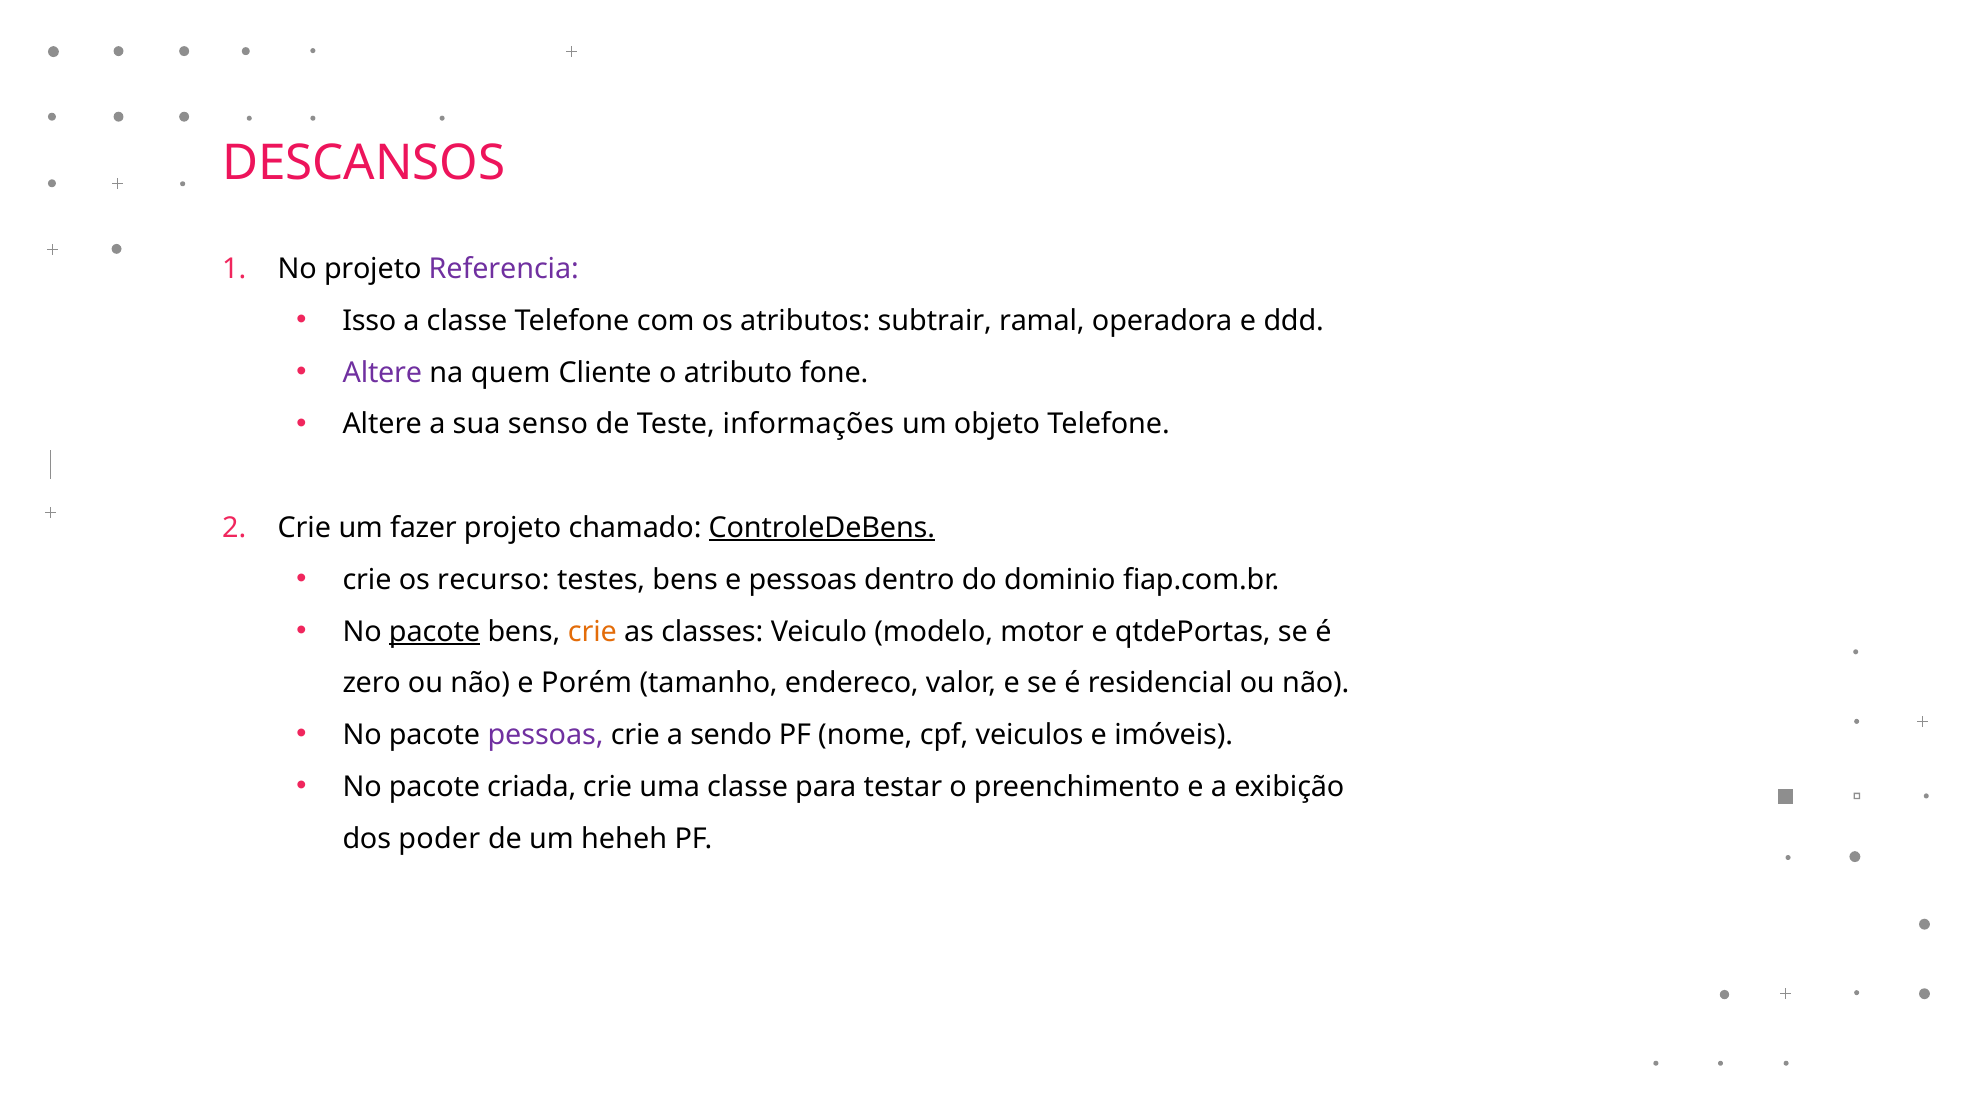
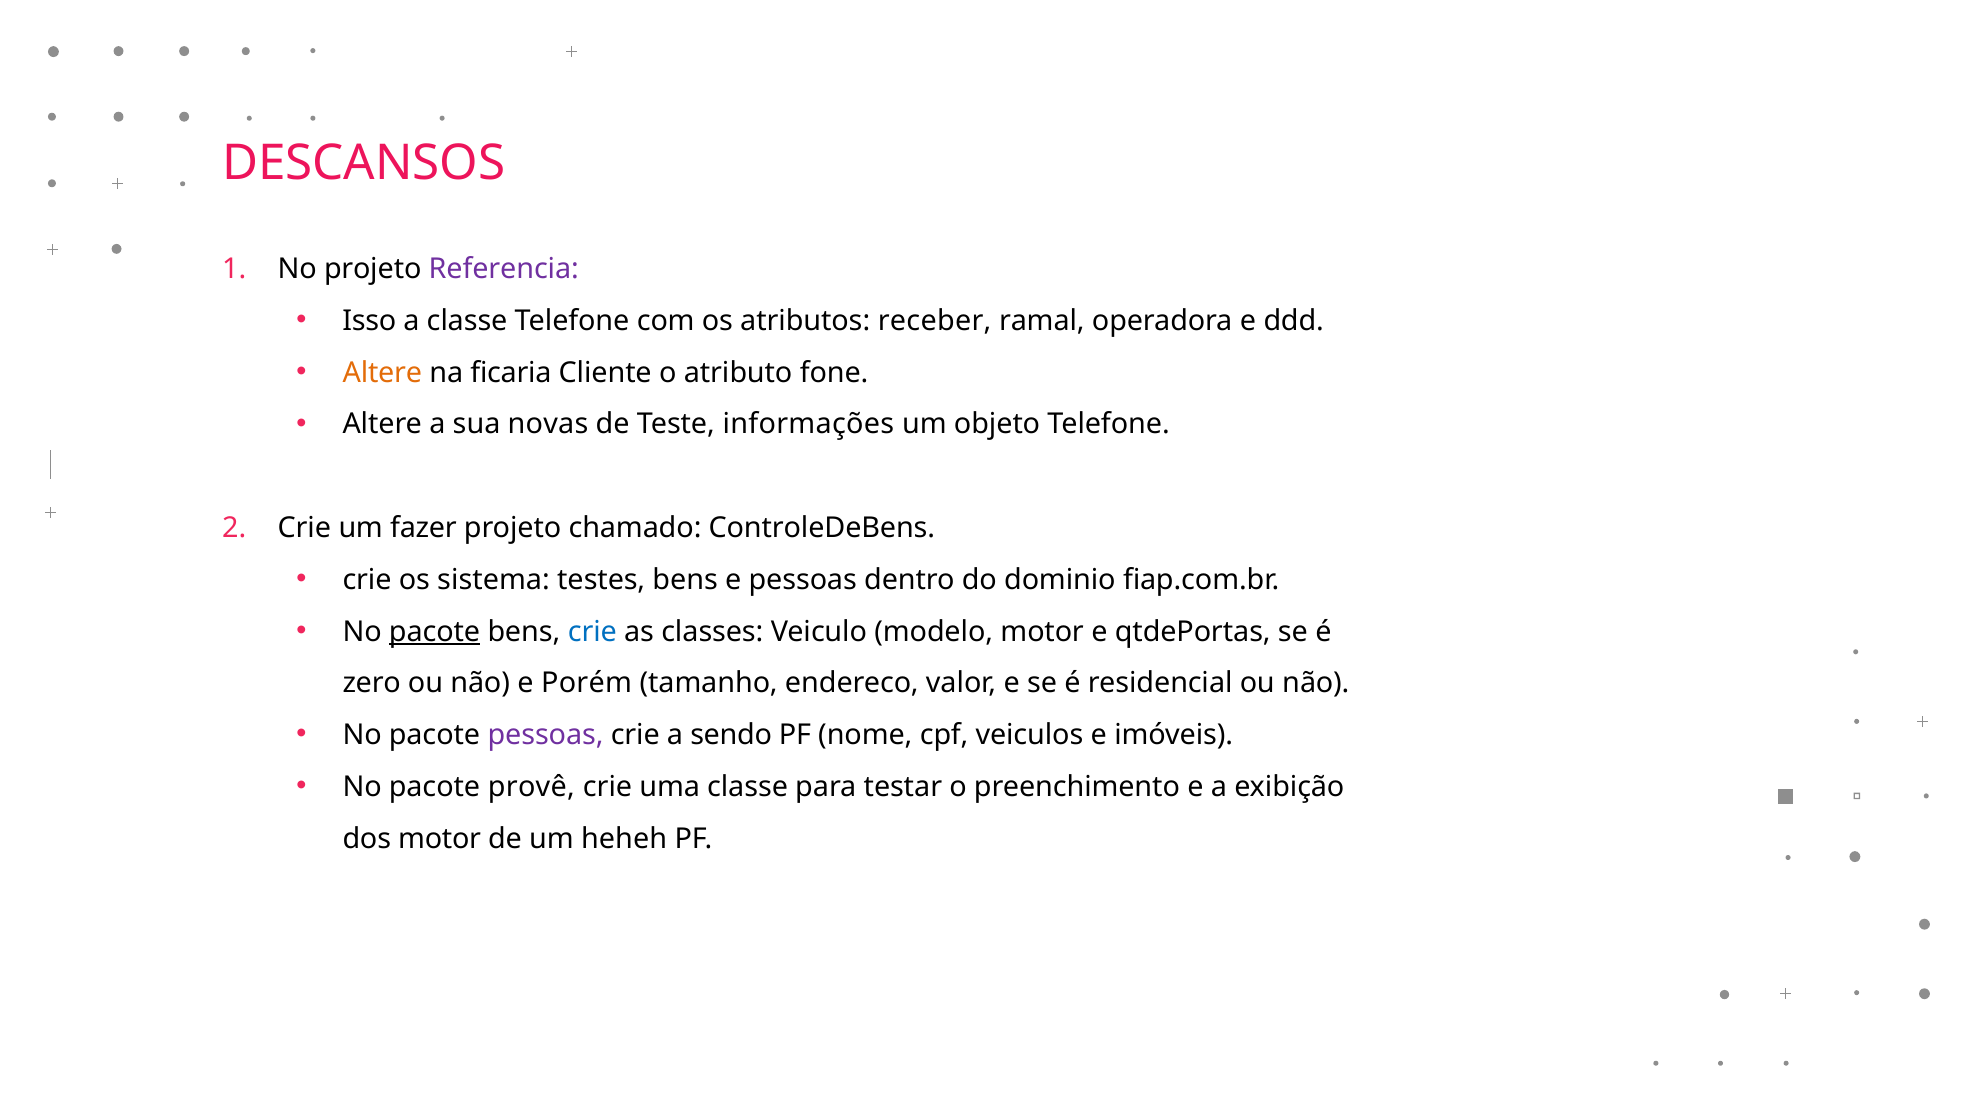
subtrair: subtrair -> receber
Altere at (382, 373) colour: purple -> orange
quem: quem -> ficaria
senso: senso -> novas
ControleDeBens underline: present -> none
recurso: recurso -> sistema
crie at (592, 632) colour: orange -> blue
criada: criada -> provê
dos poder: poder -> motor
